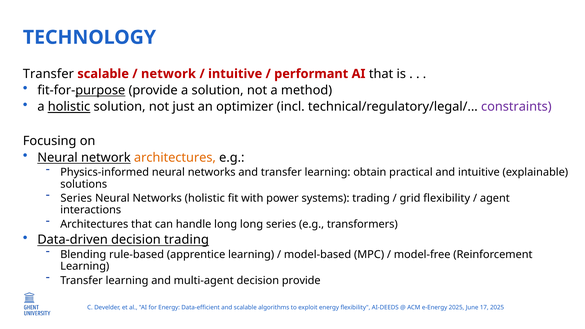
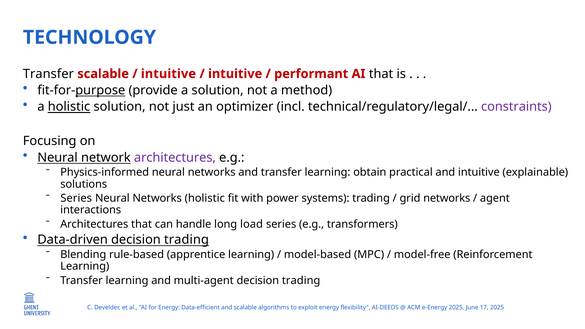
network at (168, 74): network -> intuitive
architectures at (175, 158) colour: orange -> purple
grid flexibility: flexibility -> networks
long long: long -> load
multi-agent decision provide: provide -> trading
